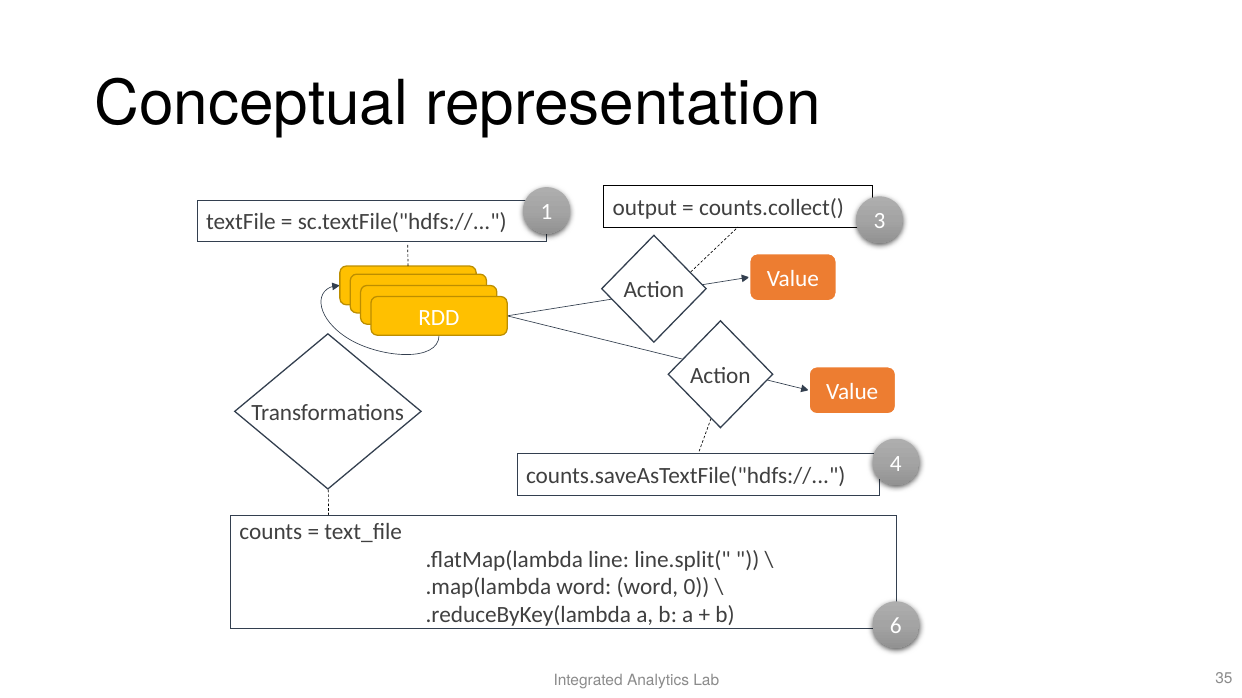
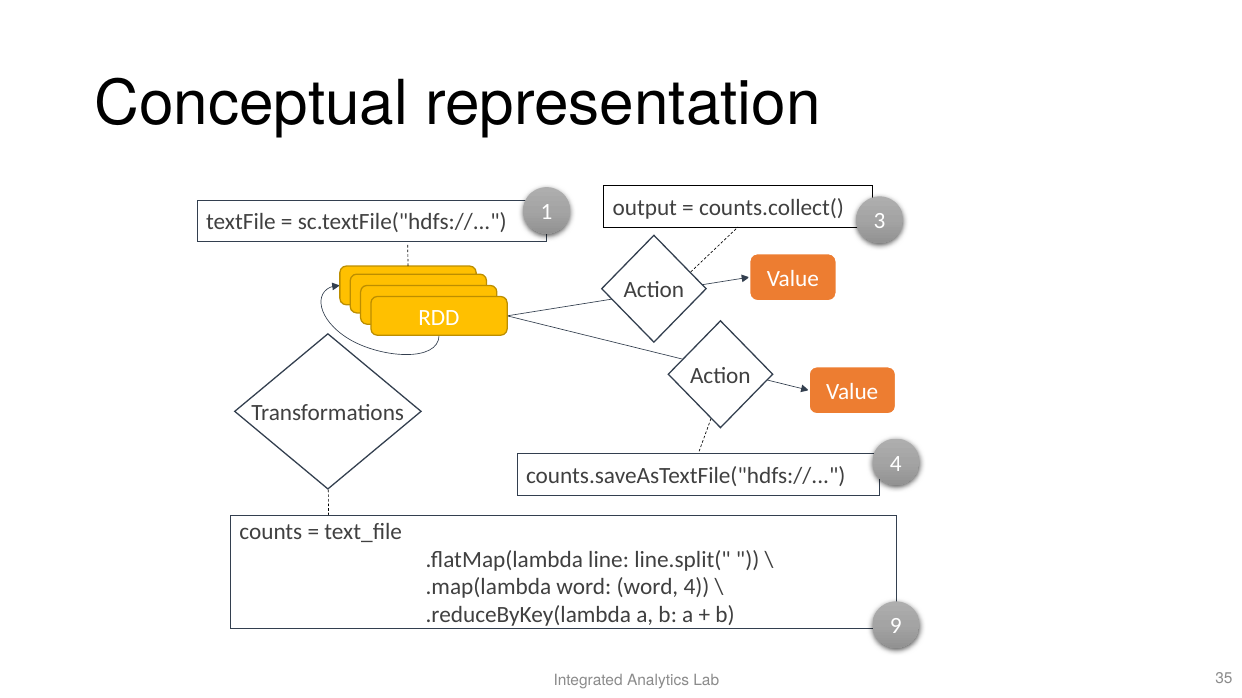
word 0: 0 -> 4
6: 6 -> 9
